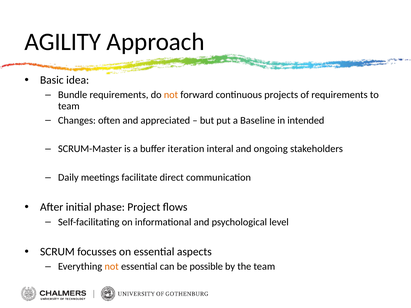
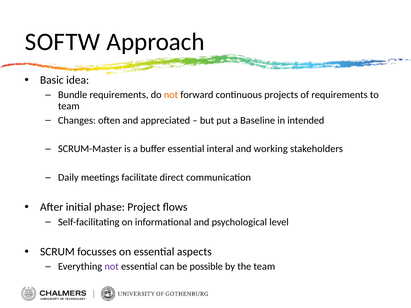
AGILITY: AGILITY -> SOFTW
buffer iteration: iteration -> essential
ongoing: ongoing -> working
not at (112, 267) colour: orange -> purple
